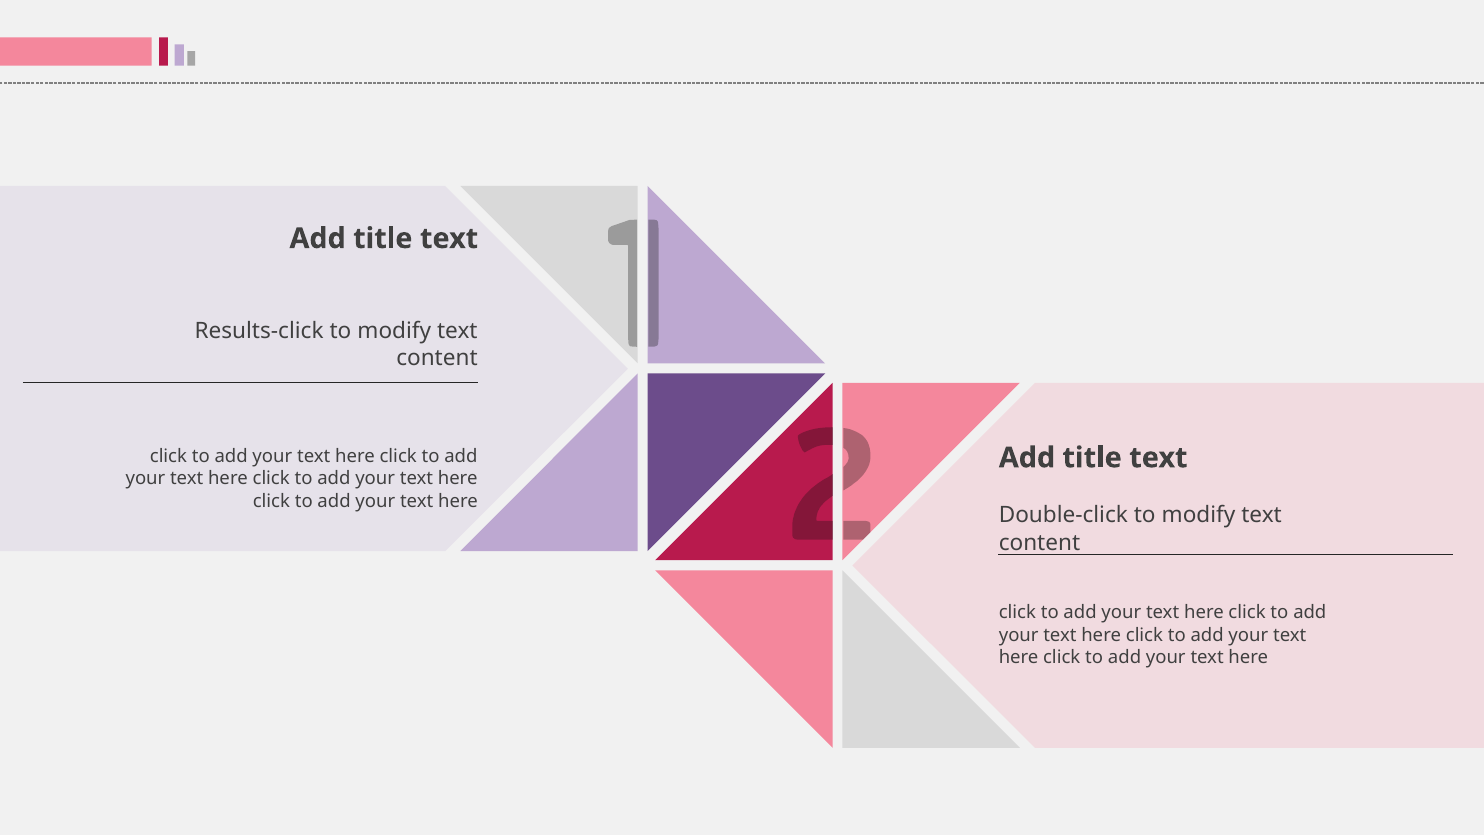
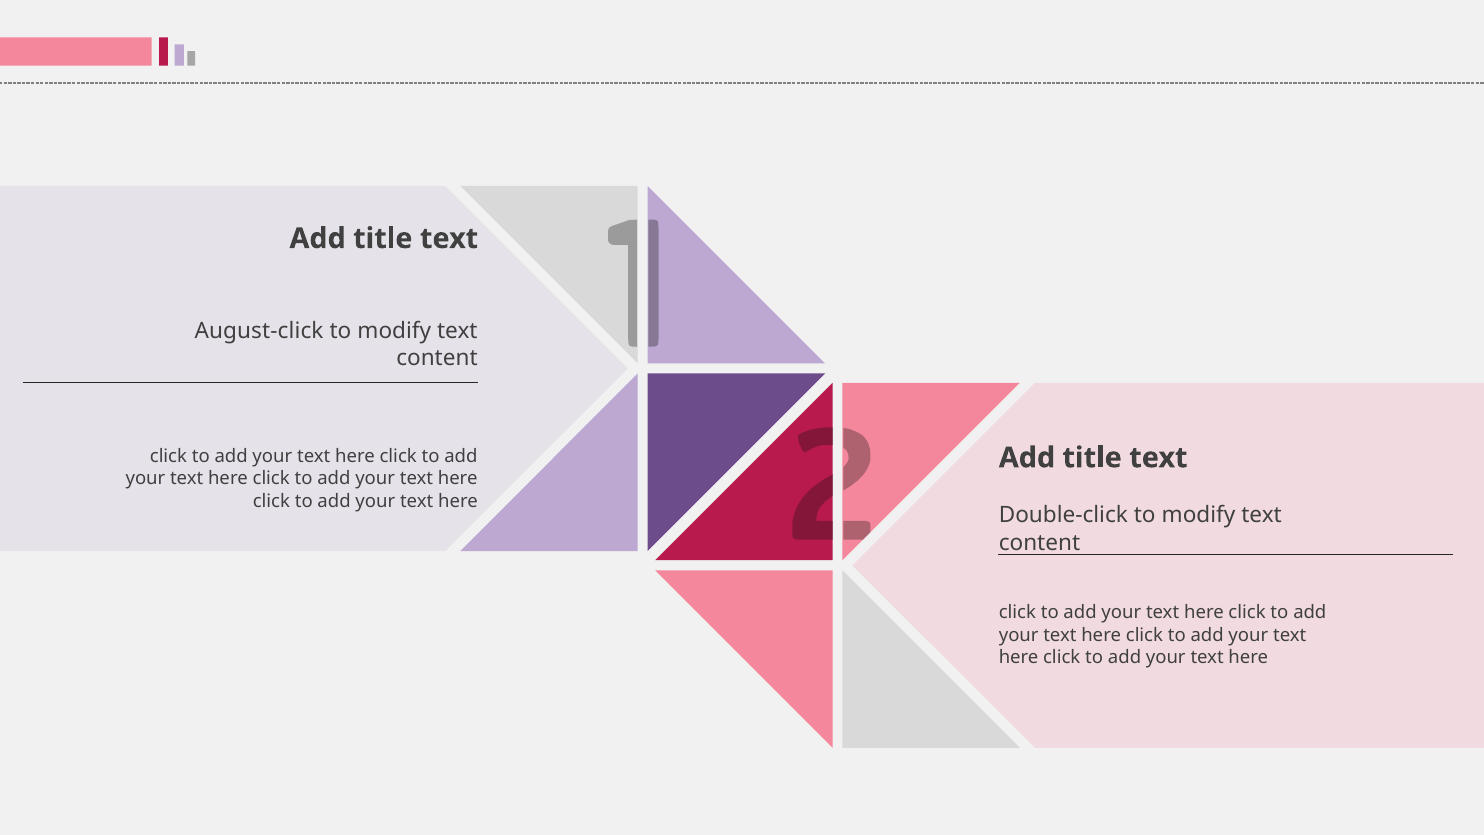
Results-click: Results-click -> August-click
